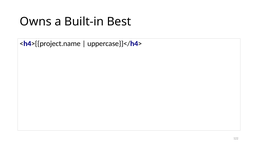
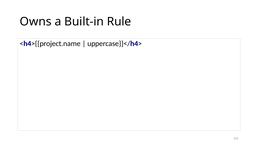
Best: Best -> Rule
